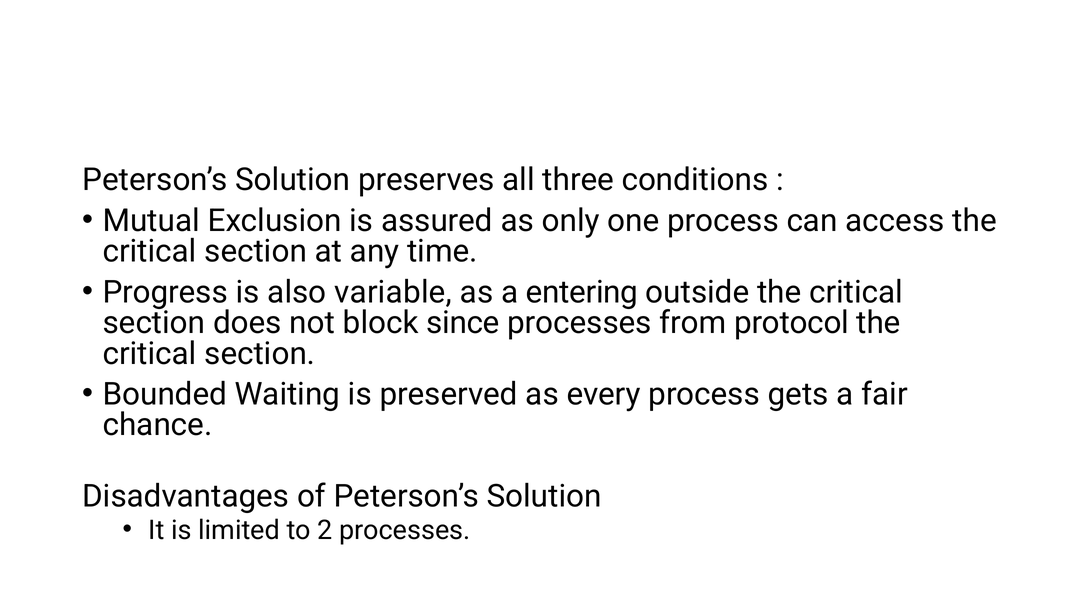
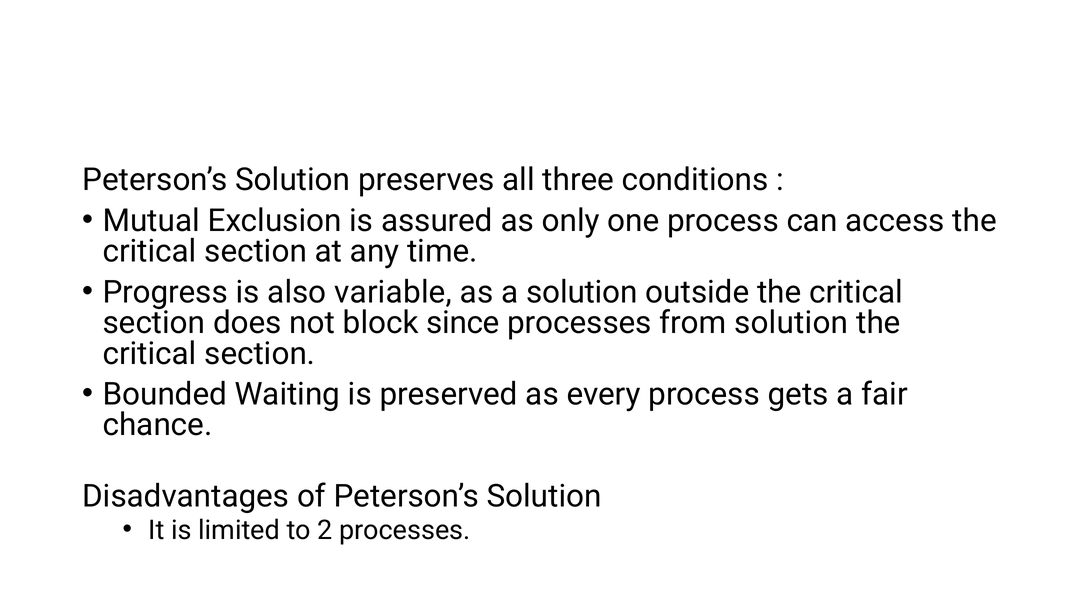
a entering: entering -> solution
from protocol: protocol -> solution
